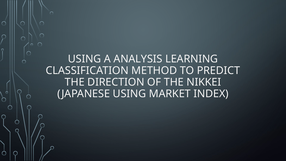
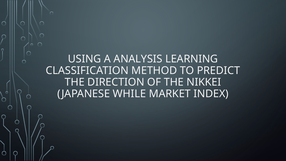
JAPANESE USING: USING -> WHILE
